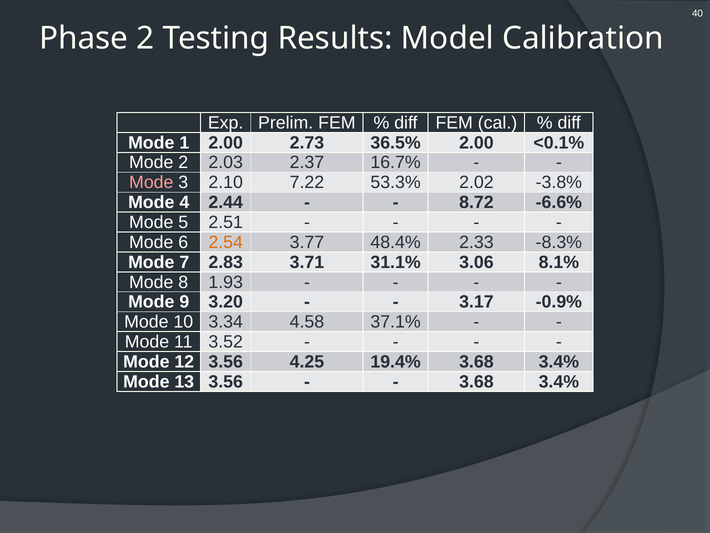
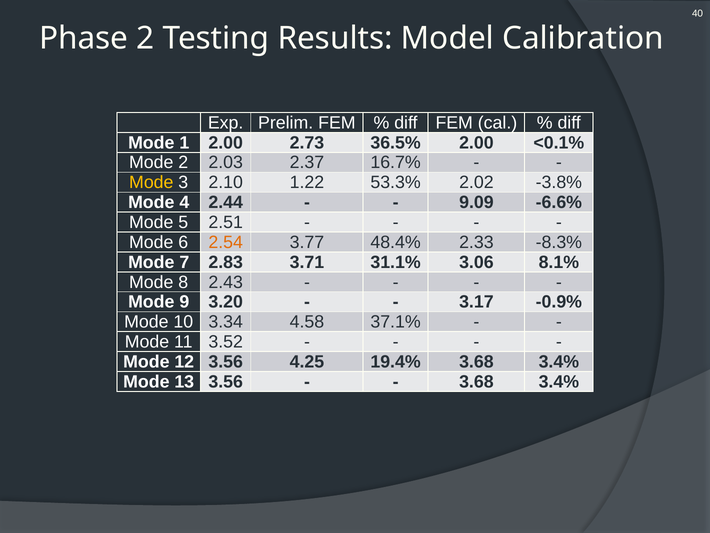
Mode at (151, 182) colour: pink -> yellow
7.22: 7.22 -> 1.22
8.72: 8.72 -> 9.09
1.93: 1.93 -> 2.43
